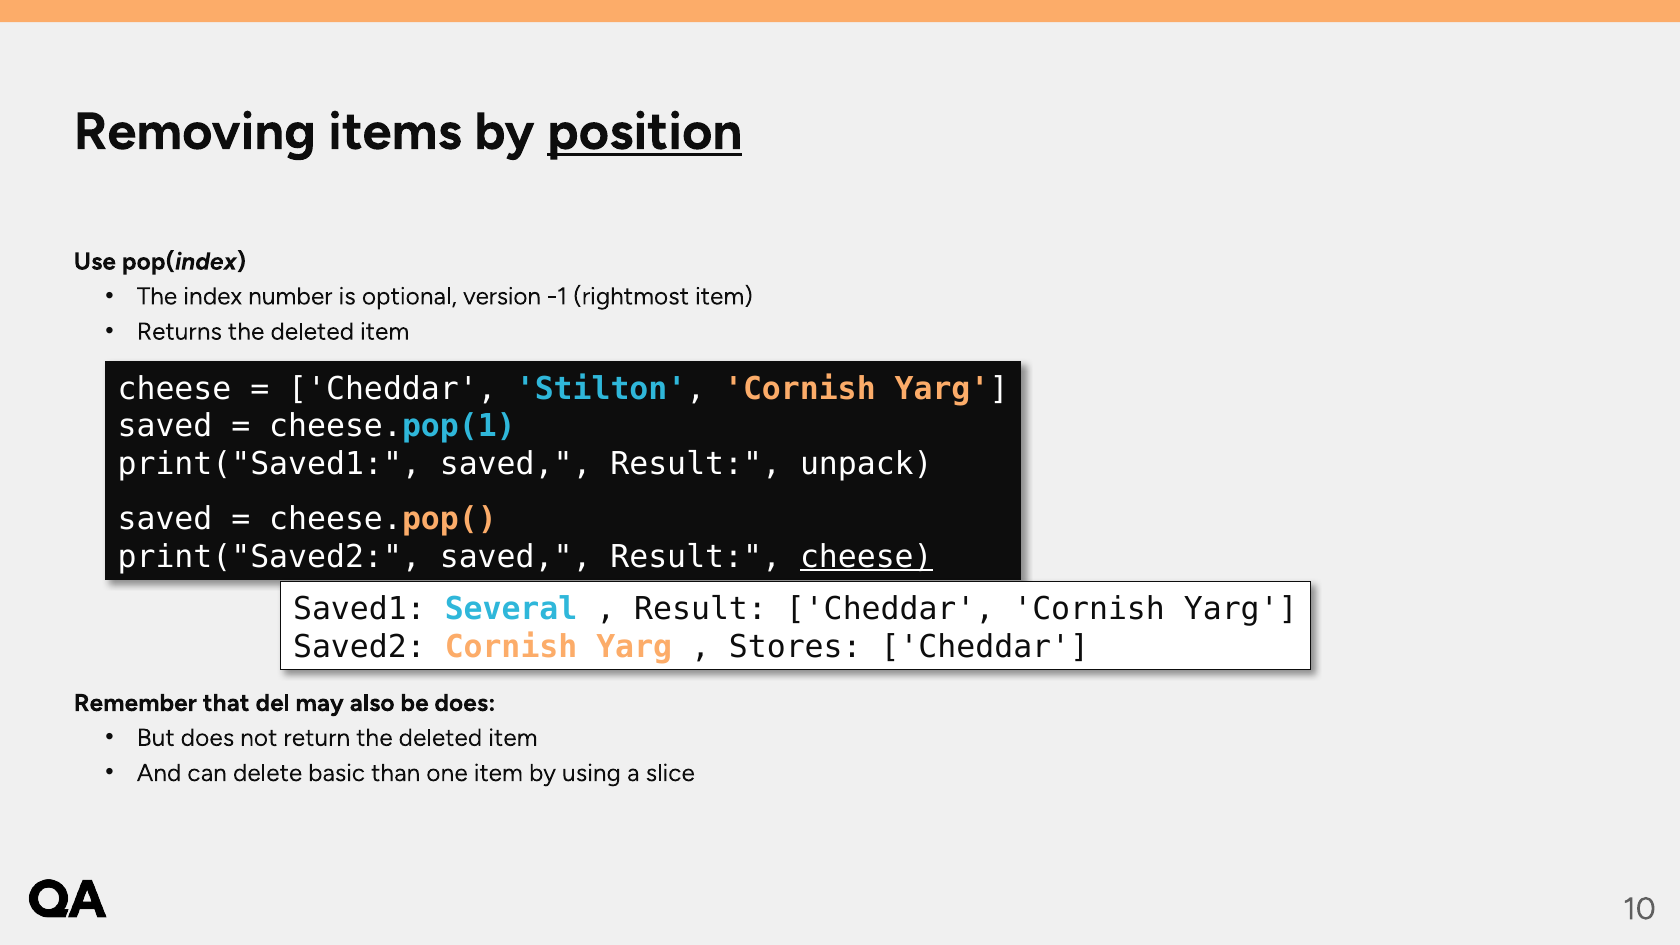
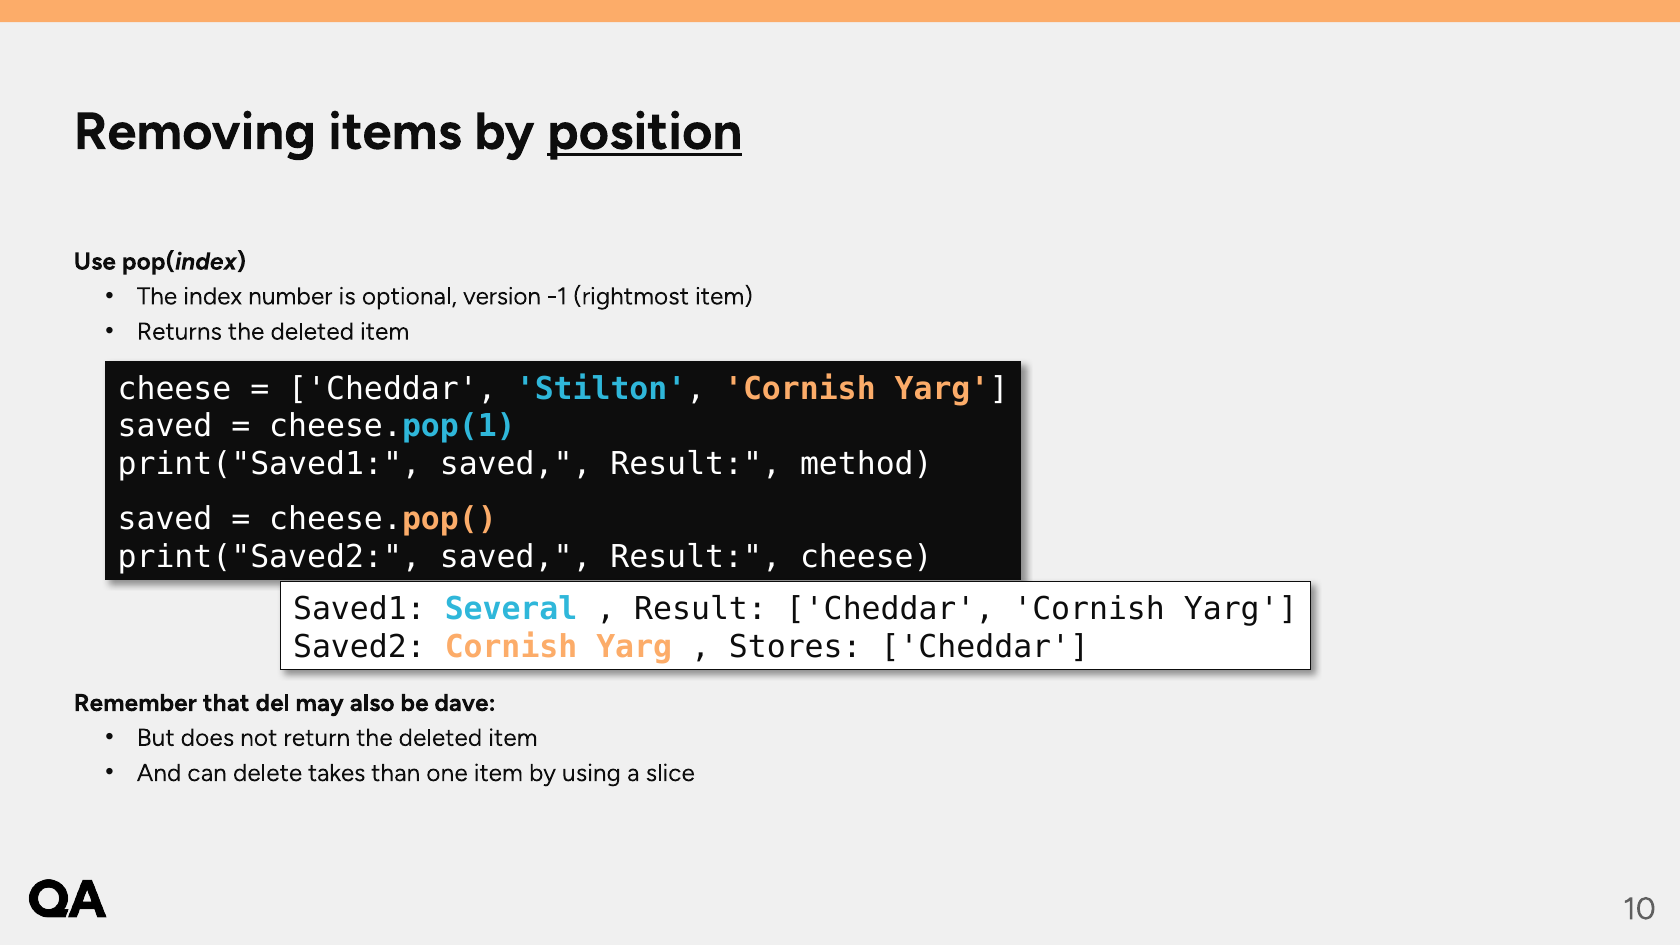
unpack: unpack -> method
cheese at (866, 557) underline: present -> none
be does: does -> dave
basic: basic -> takes
